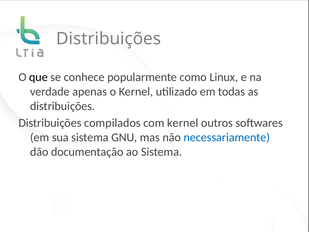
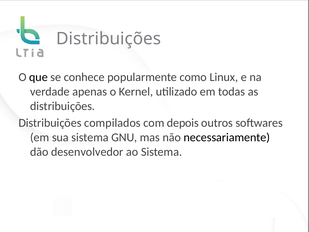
com kernel: kernel -> depois
necessariamente colour: blue -> black
documentação: documentação -> desenvolvedor
